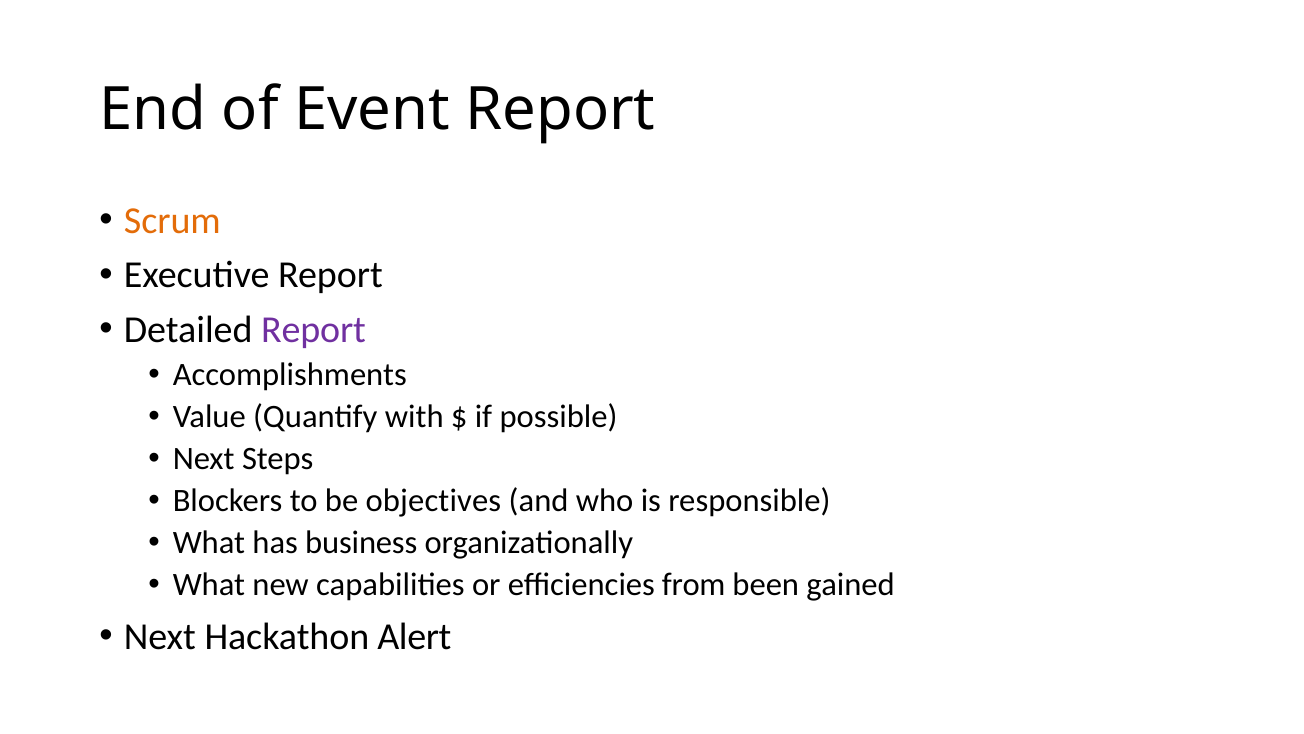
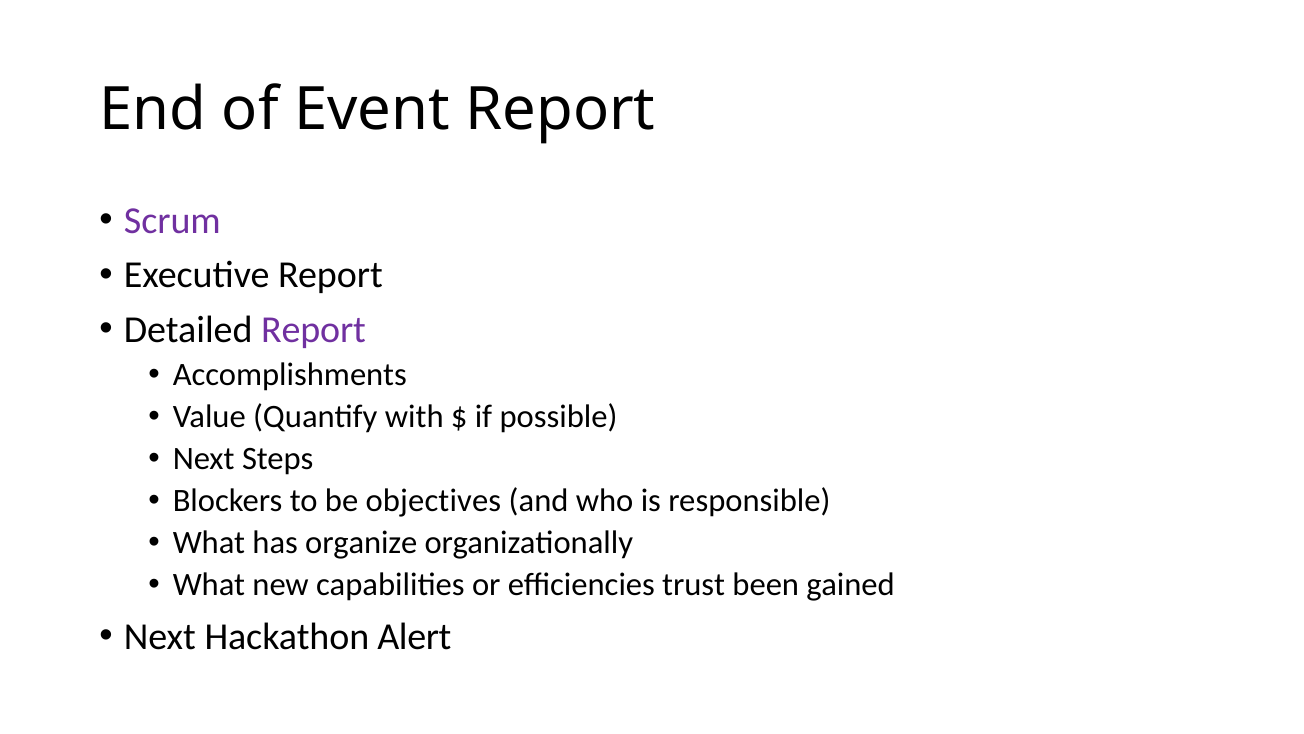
Scrum colour: orange -> purple
business: business -> organize
from: from -> trust
